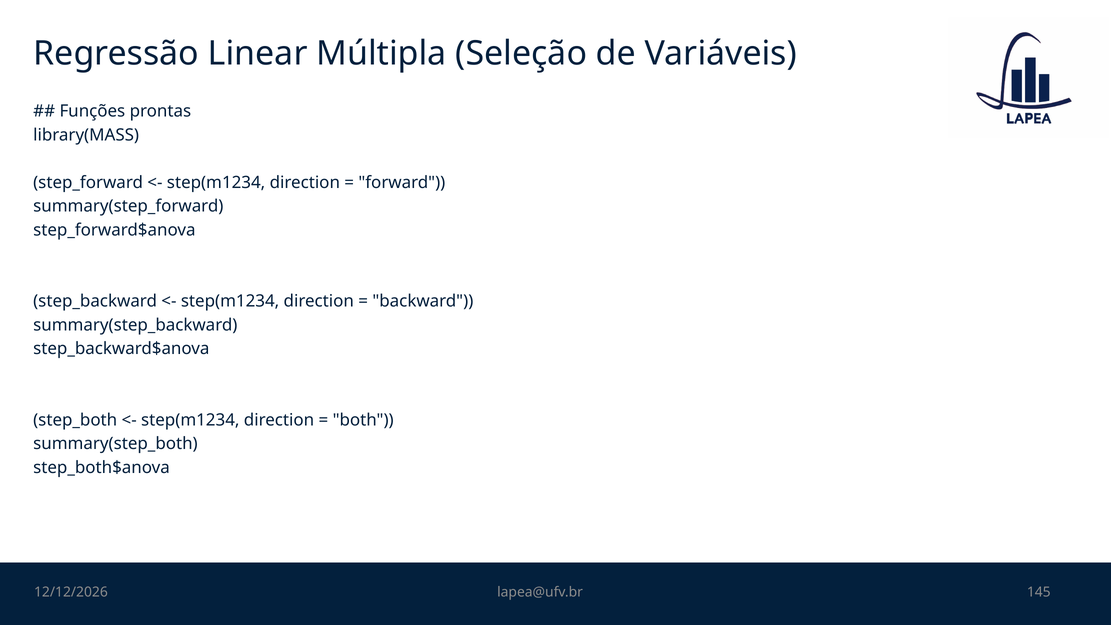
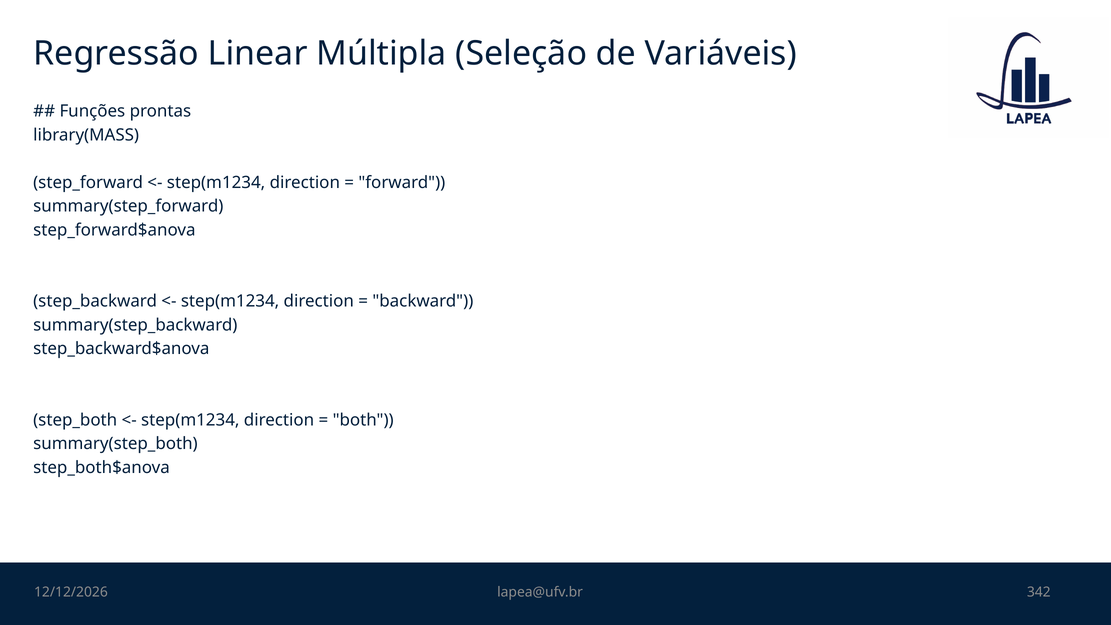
145: 145 -> 342
